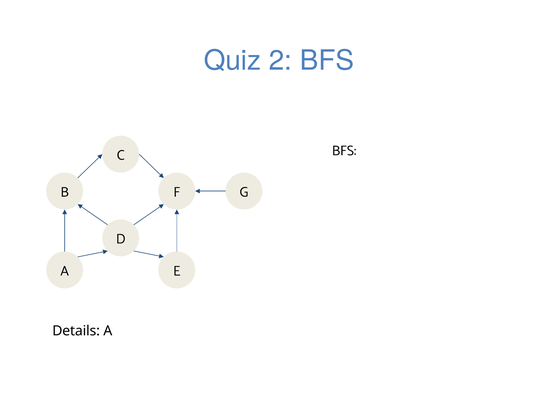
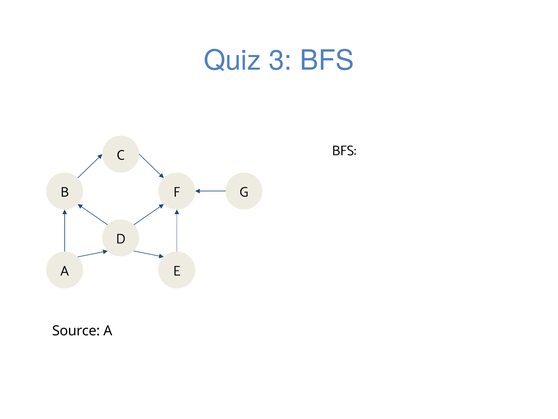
2: 2 -> 3
Details: Details -> Source
